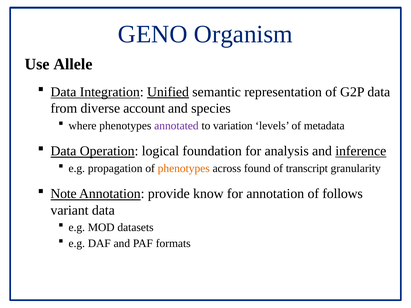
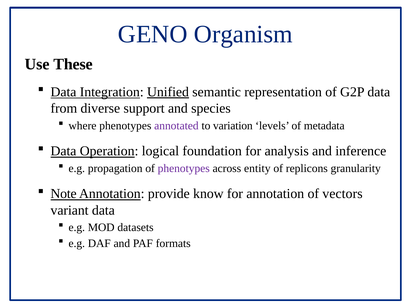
Allele: Allele -> These
account: account -> support
inference underline: present -> none
phenotypes at (184, 168) colour: orange -> purple
found: found -> entity
transcript: transcript -> replicons
follows: follows -> vectors
